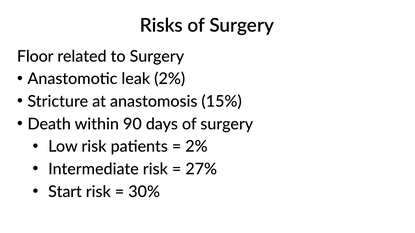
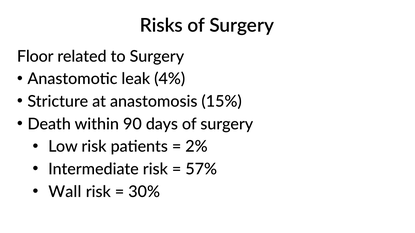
leak 2%: 2% -> 4%
27%: 27% -> 57%
Start: Start -> Wall
